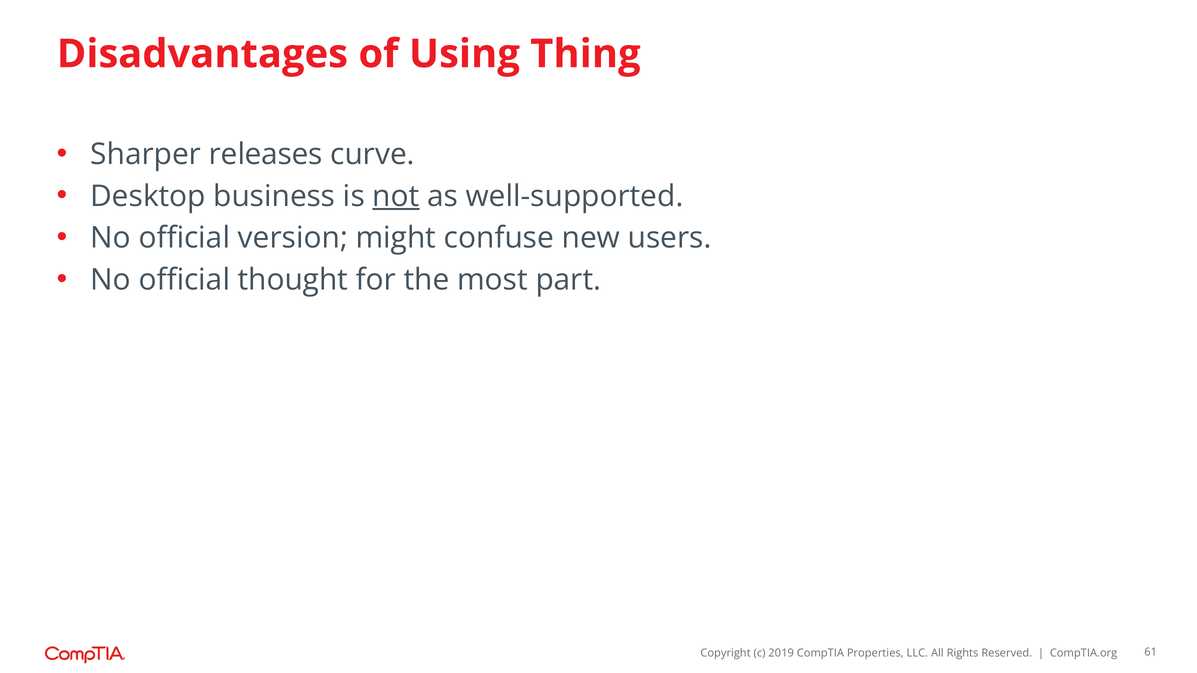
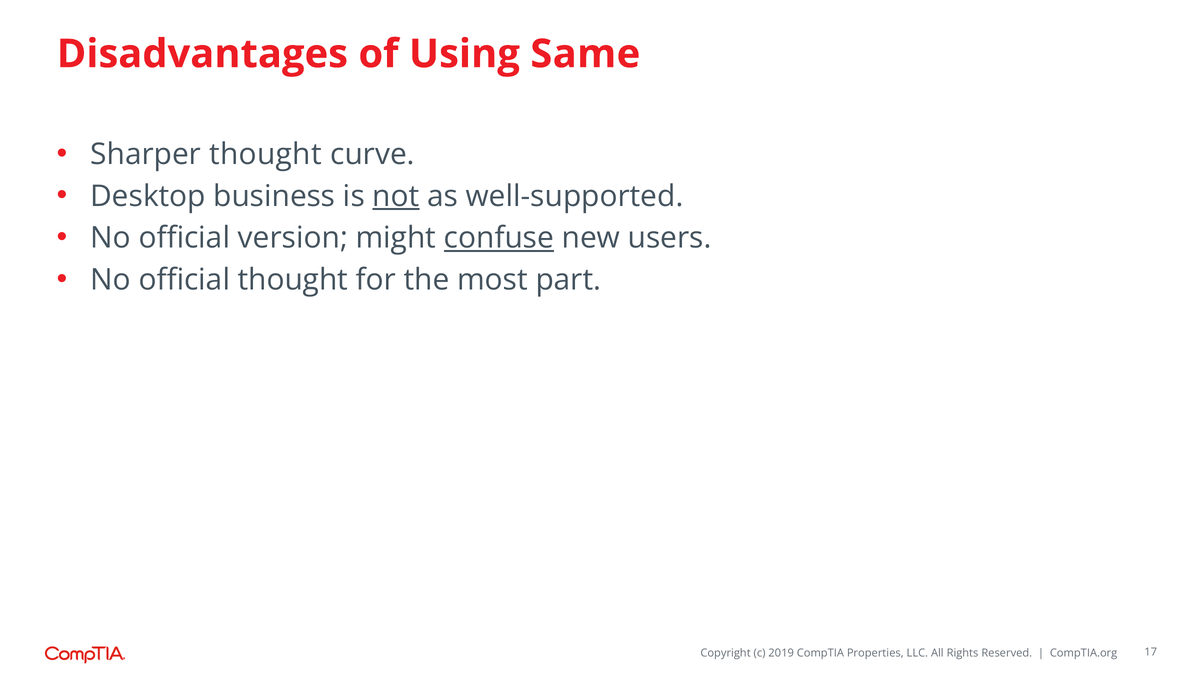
Thing: Thing -> Same
Sharper releases: releases -> thought
confuse underline: none -> present
61: 61 -> 17
